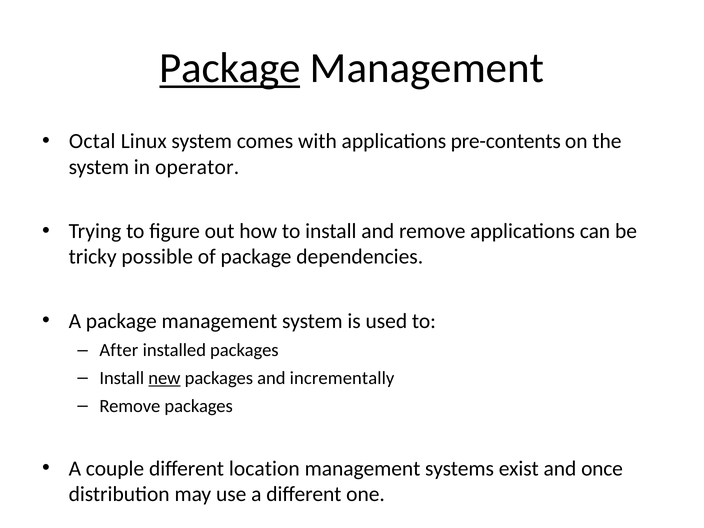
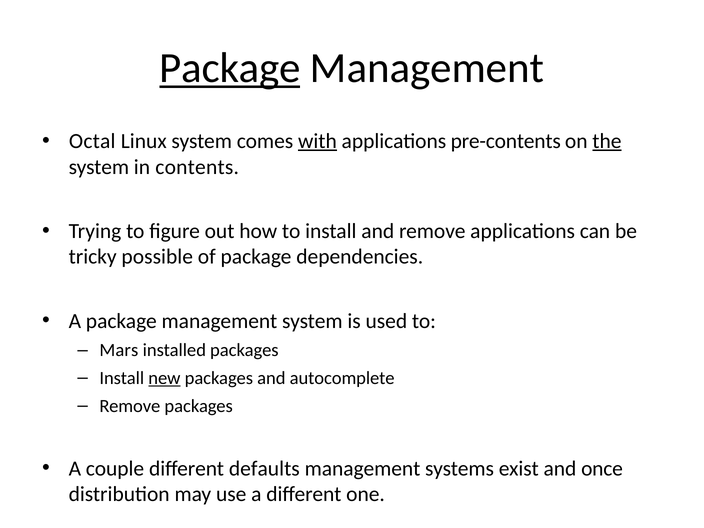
with underline: none -> present
the underline: none -> present
operator: operator -> contents
After: After -> Mars
incrementally: incrementally -> autocomplete
location: location -> defaults
